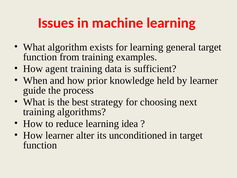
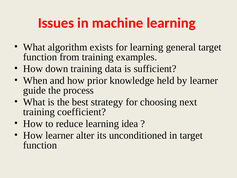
agent: agent -> down
algorithms: algorithms -> coefficient
